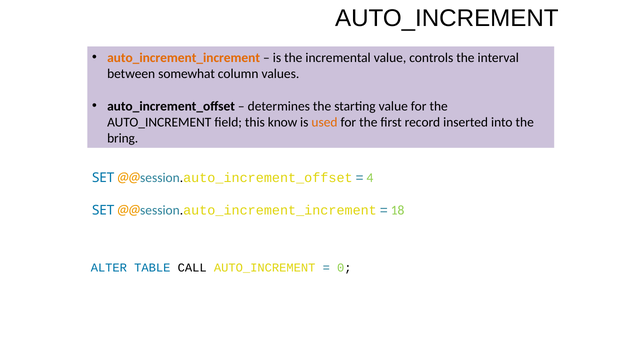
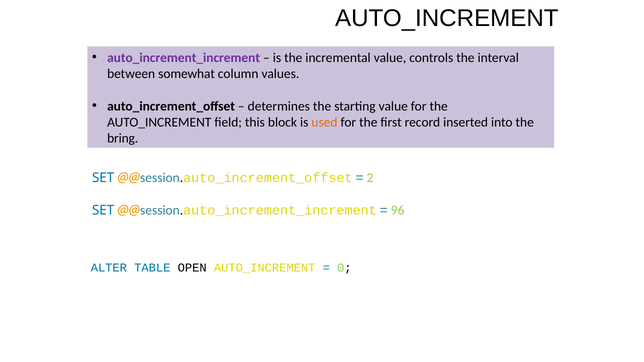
auto_increment_increment colour: orange -> purple
know: know -> block
4: 4 -> 2
18: 18 -> 96
CALL: CALL -> OPEN
